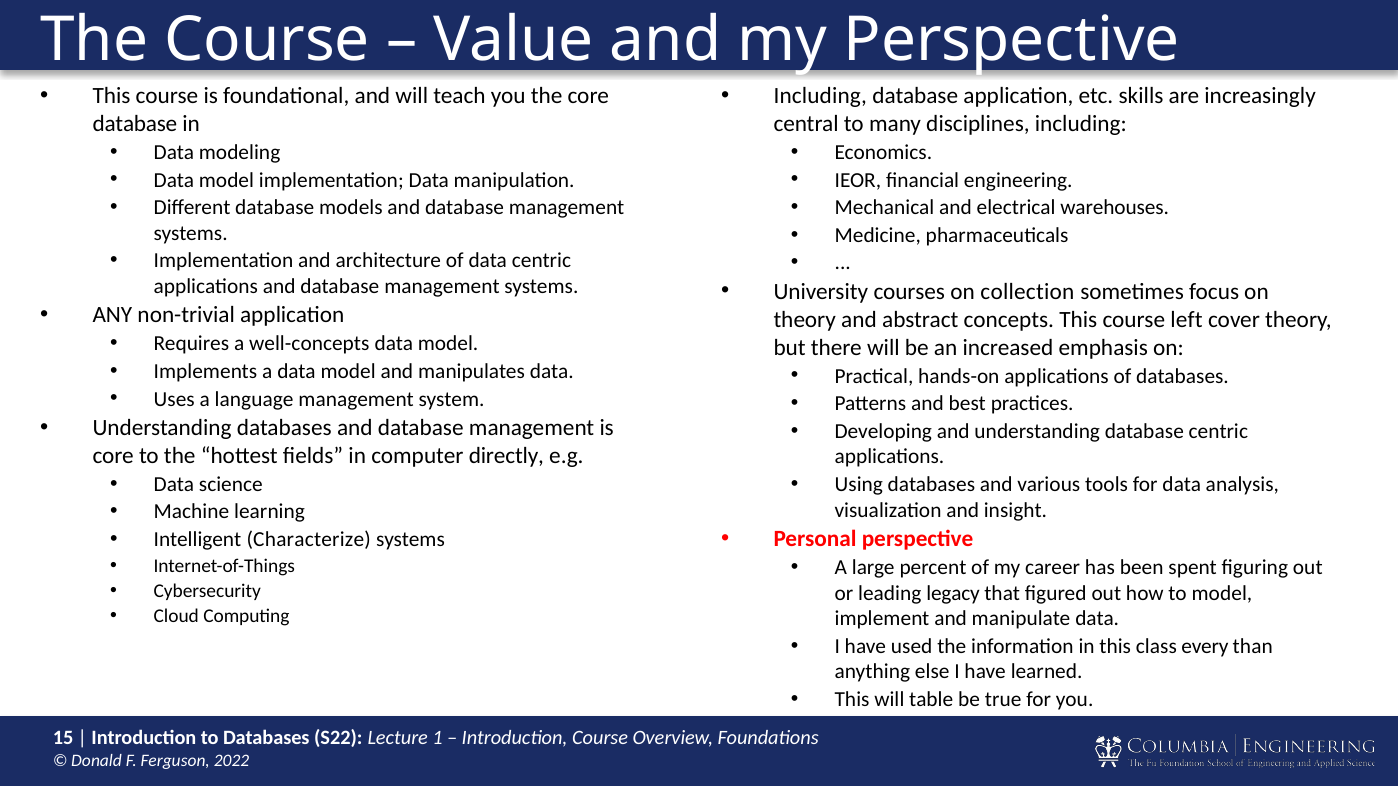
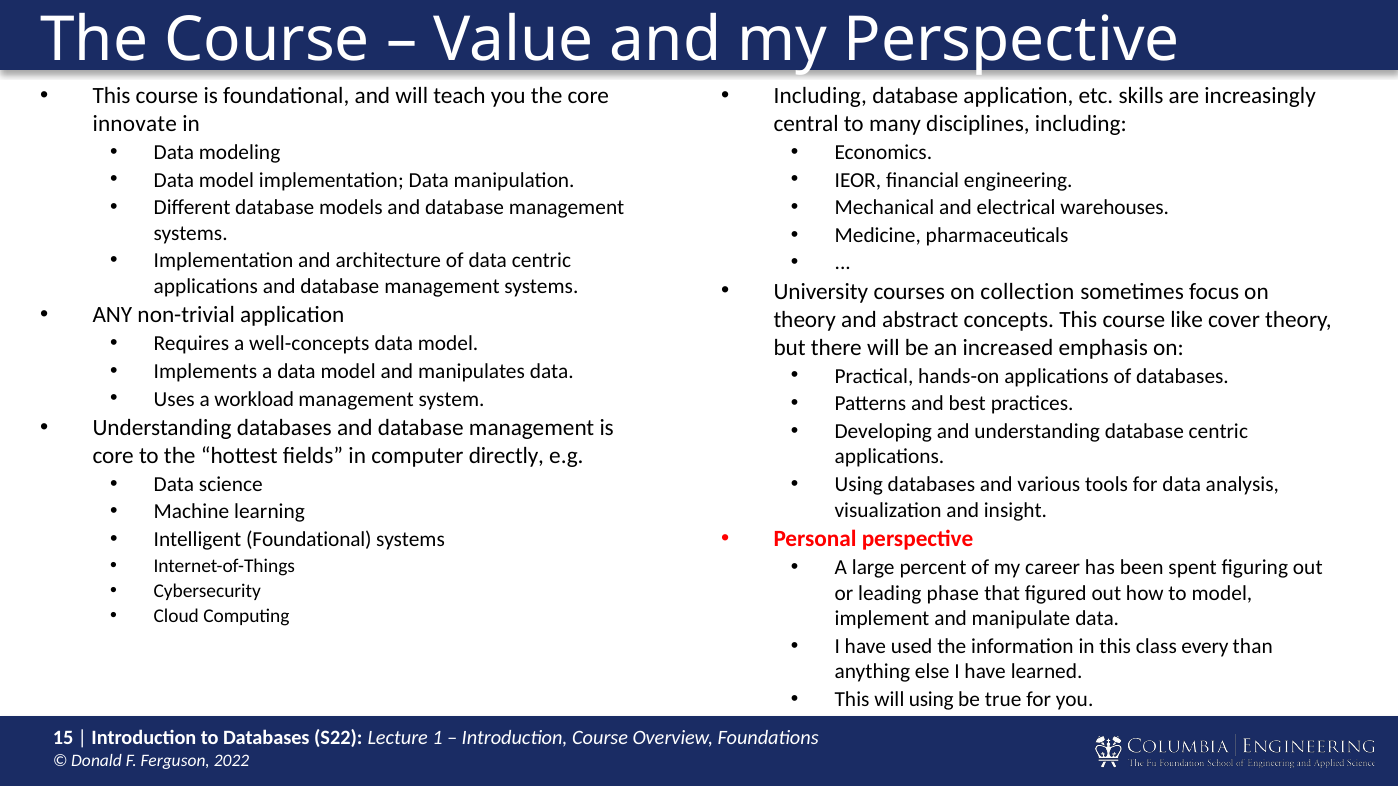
database at (135, 124): database -> innovate
left: left -> like
language: language -> workload
Intelligent Characterize: Characterize -> Foundational
legacy: legacy -> phase
will table: table -> using
